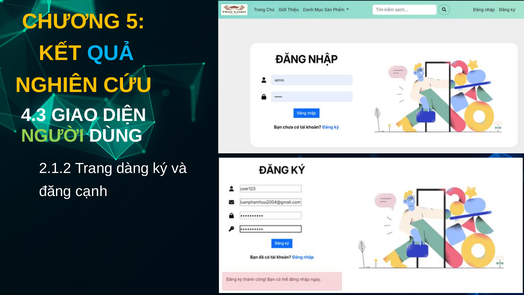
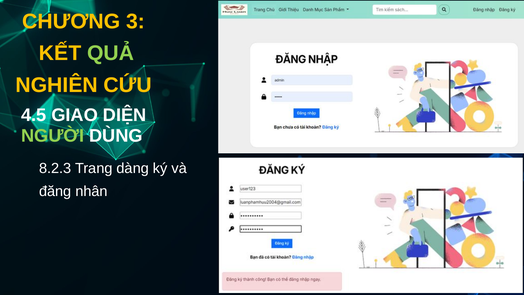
5: 5 -> 3
QUẢ colour: light blue -> light green
4.3: 4.3 -> 4.5
2.1.2: 2.1.2 -> 8.2.3
cạnh: cạnh -> nhân
